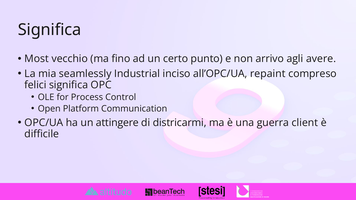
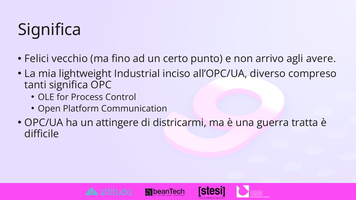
Most: Most -> Felici
seamlessly: seamlessly -> lightweight
repaint: repaint -> diverso
felici: felici -> tanti
client: client -> tratta
